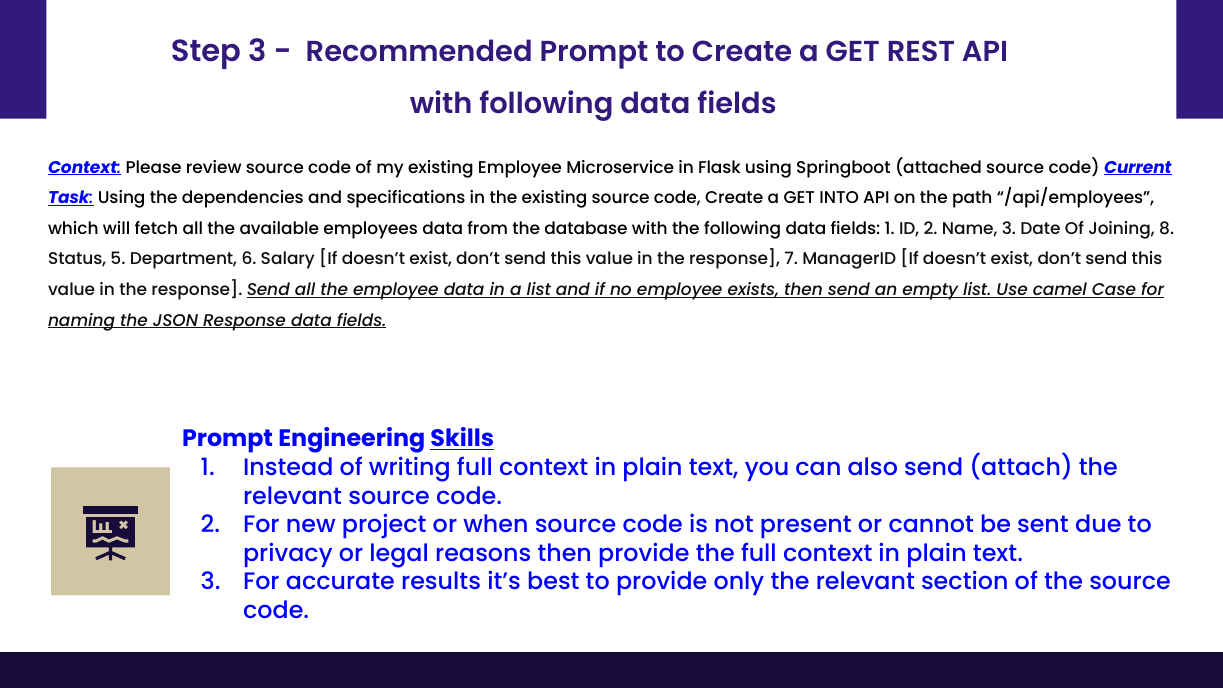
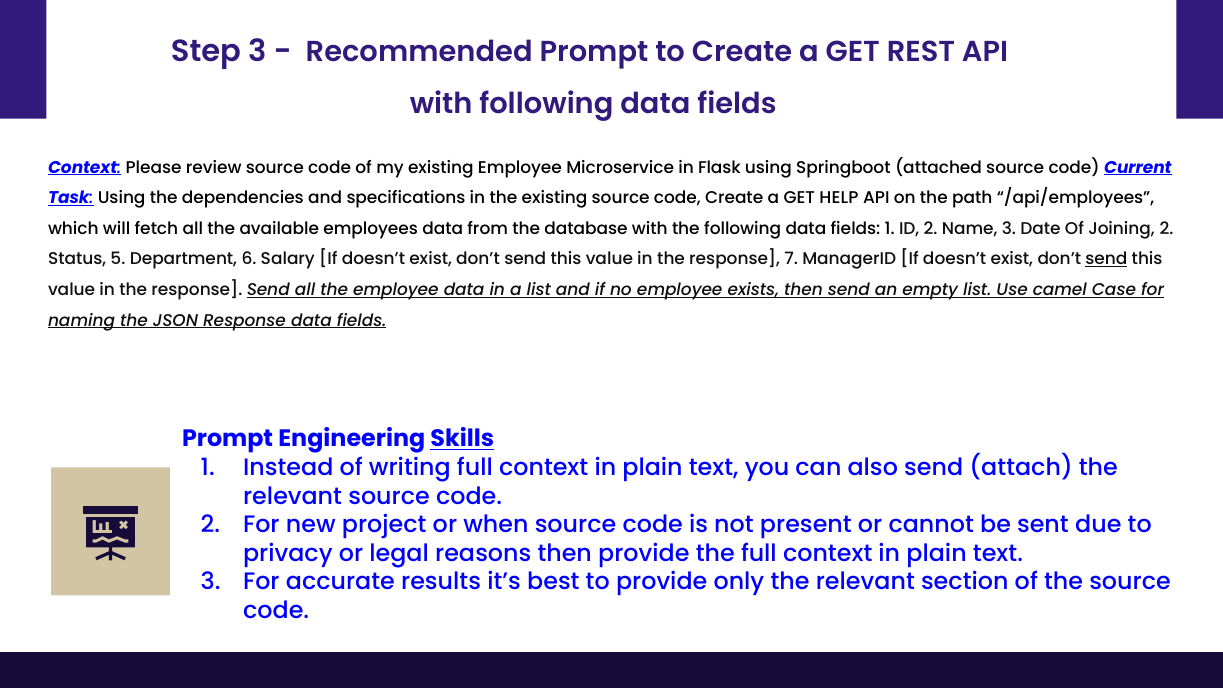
INTO: INTO -> HELP
Joining 8: 8 -> 2
send at (1106, 259) underline: none -> present
